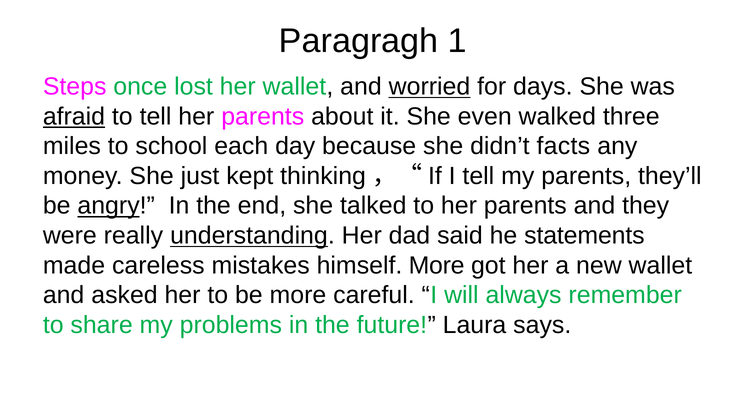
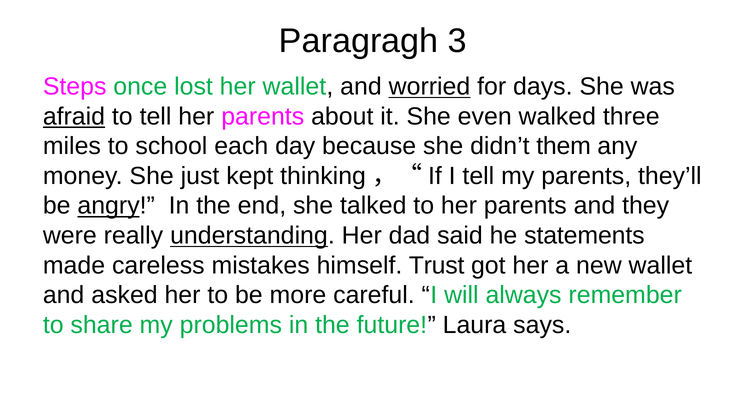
1: 1 -> 3
facts: facts -> them
himself More: More -> Trust
